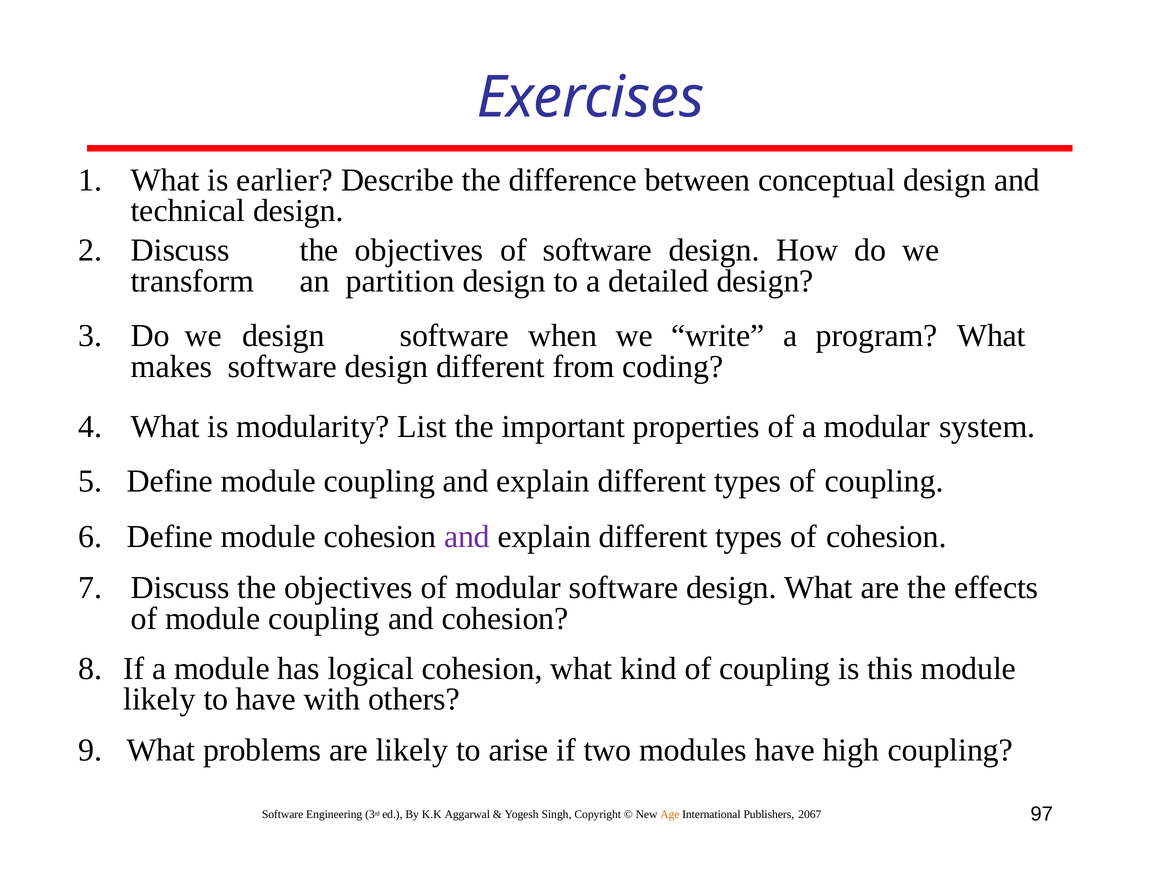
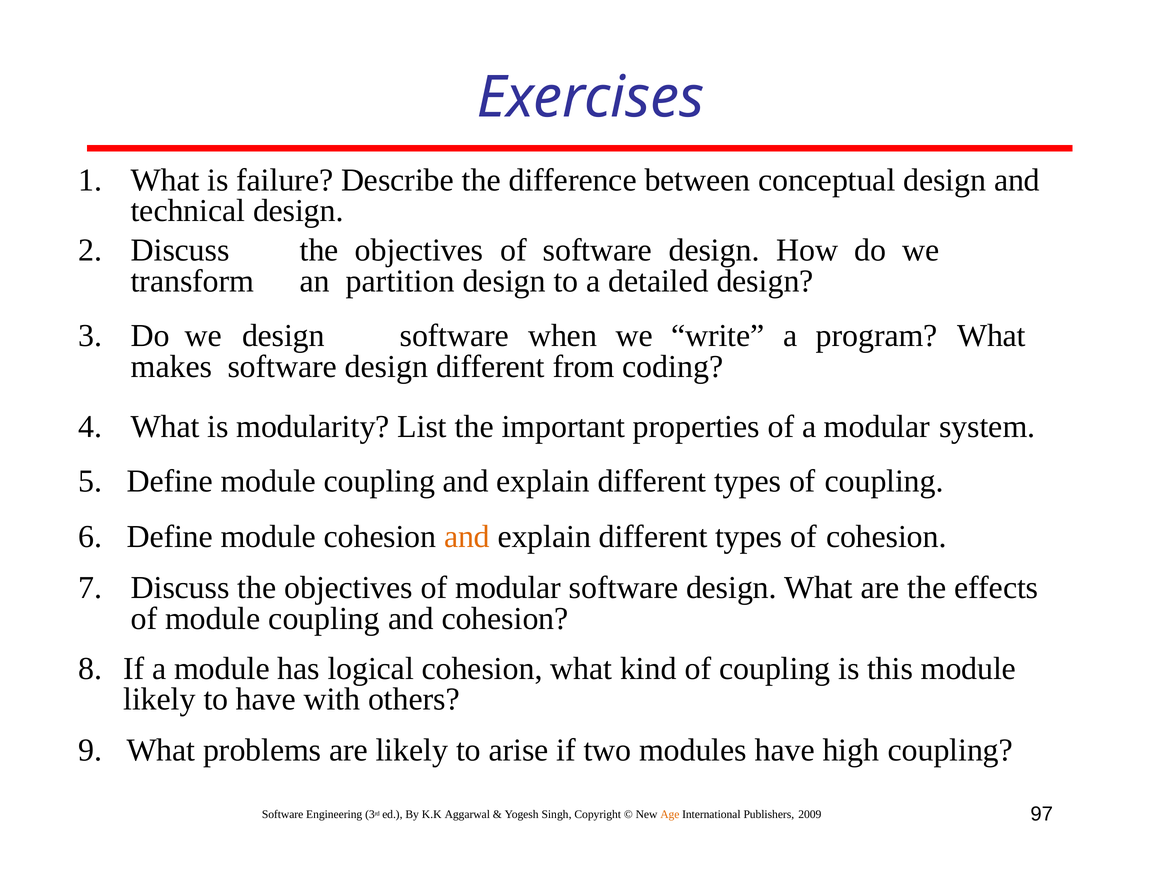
earlier: earlier -> failure
and at (467, 537) colour: purple -> orange
2067: 2067 -> 2009
